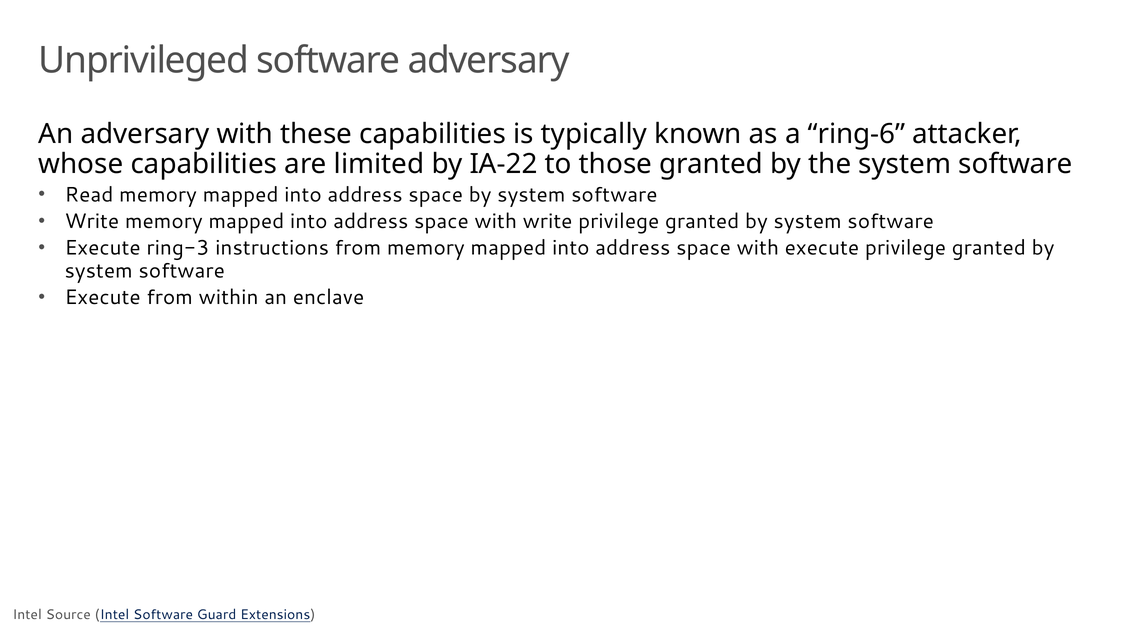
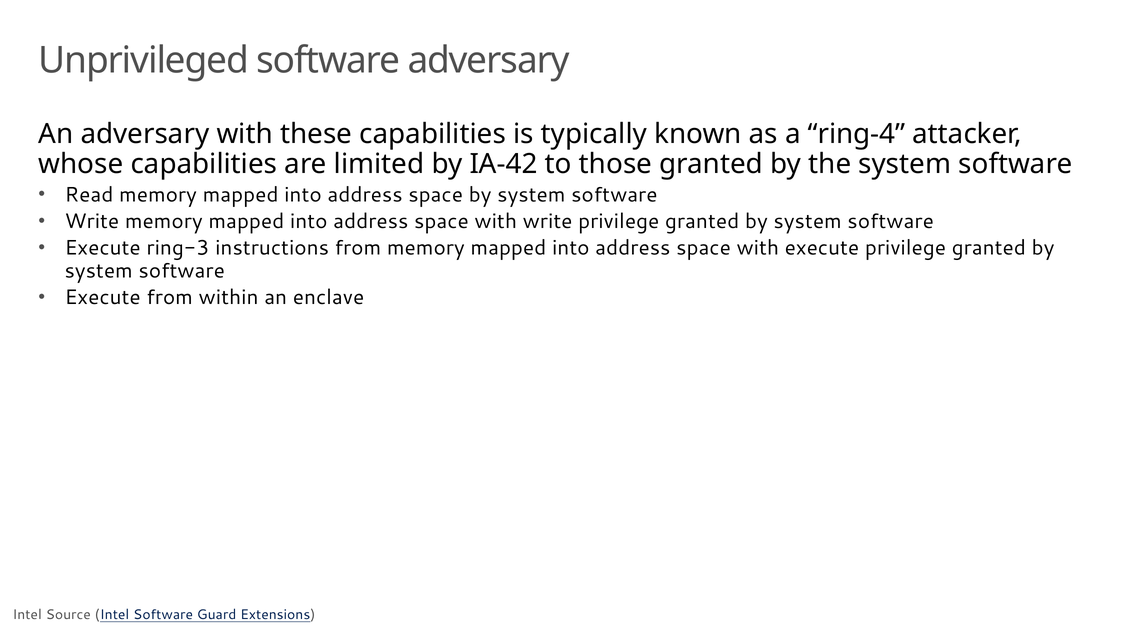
ring-6: ring-6 -> ring-4
IA-22: IA-22 -> IA-42
